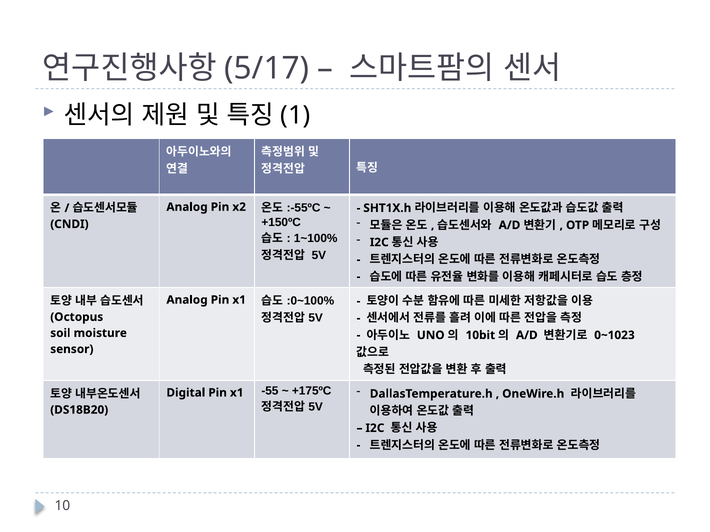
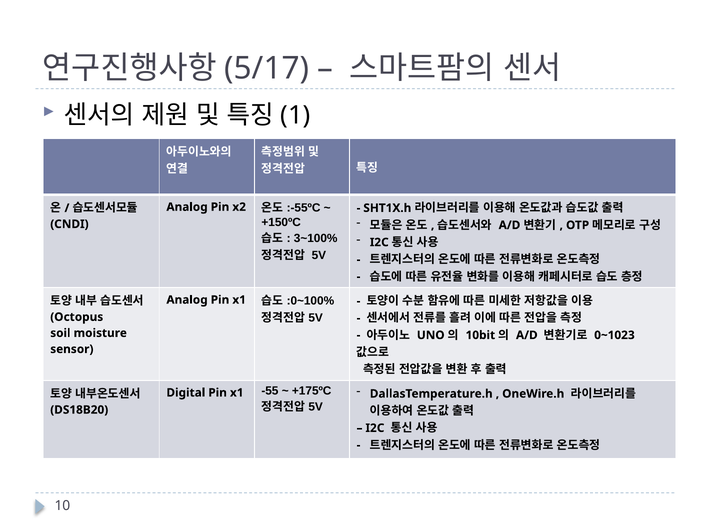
1~100%: 1~100% -> 3~100%
